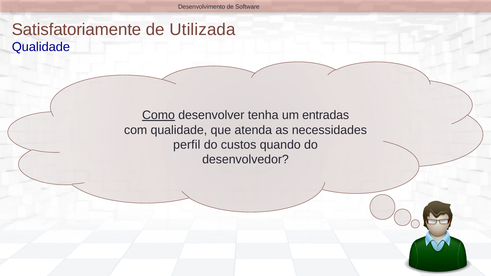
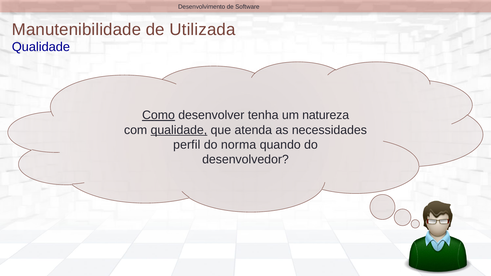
Satisfatoriamente: Satisfatoriamente -> Manutenibilidade
entradas: entradas -> natureza
qualidade at (179, 130) underline: none -> present
custos: custos -> norma
